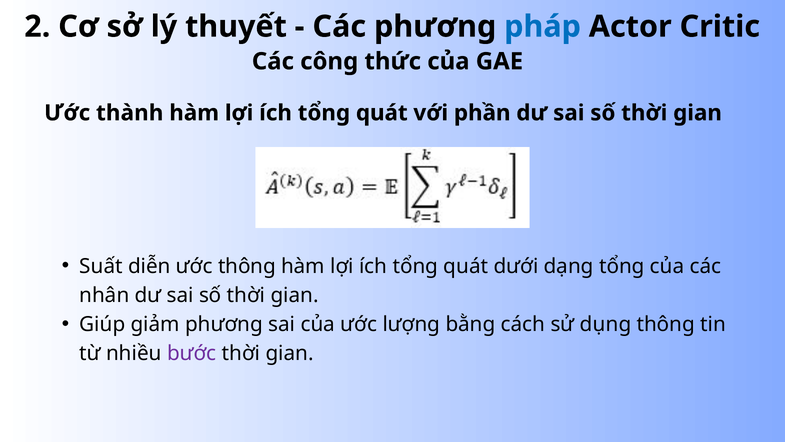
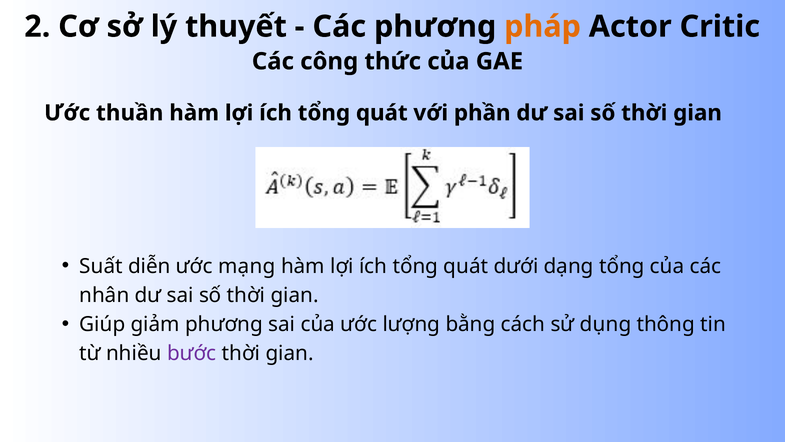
pháp colour: blue -> orange
thành: thành -> thuần
ước thông: thông -> mạng
